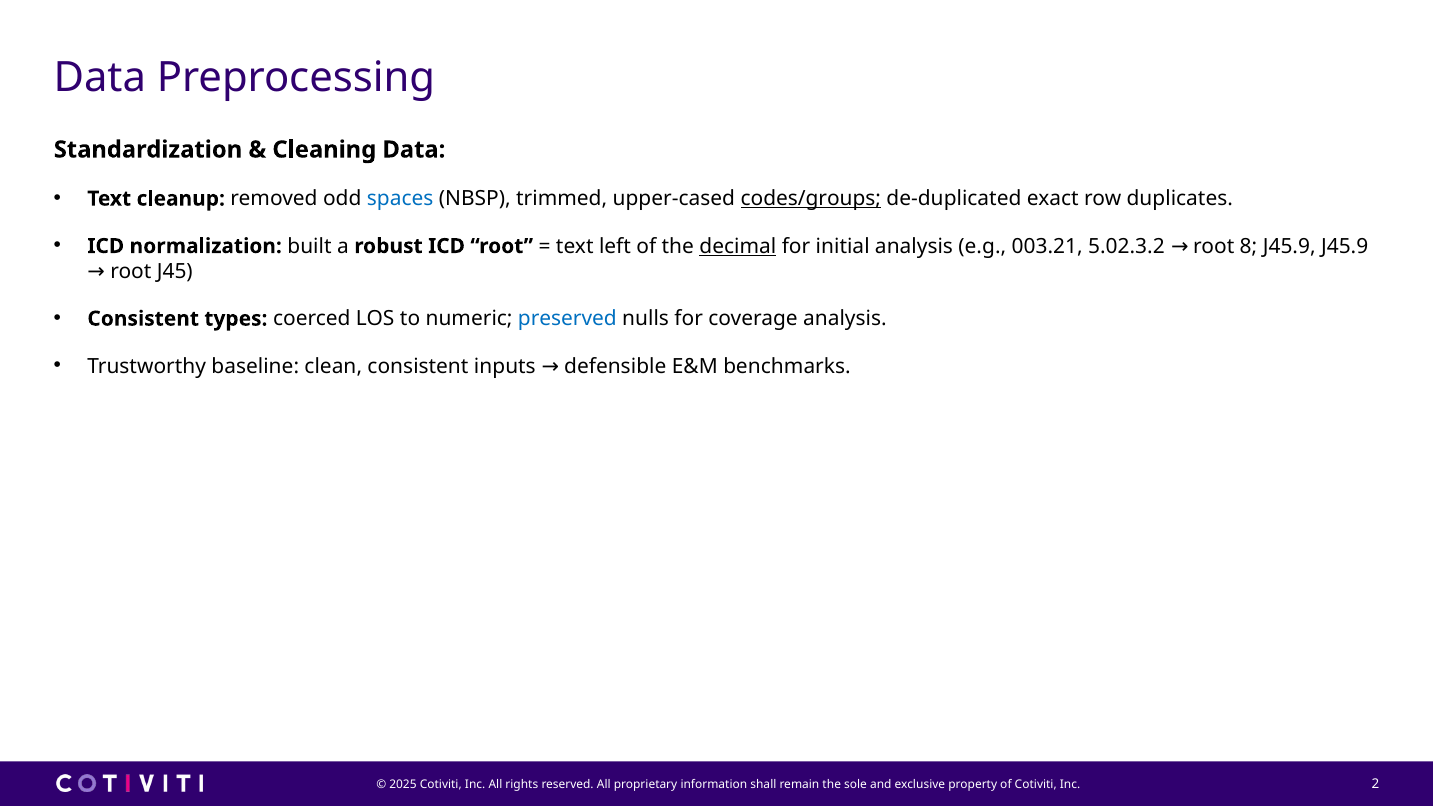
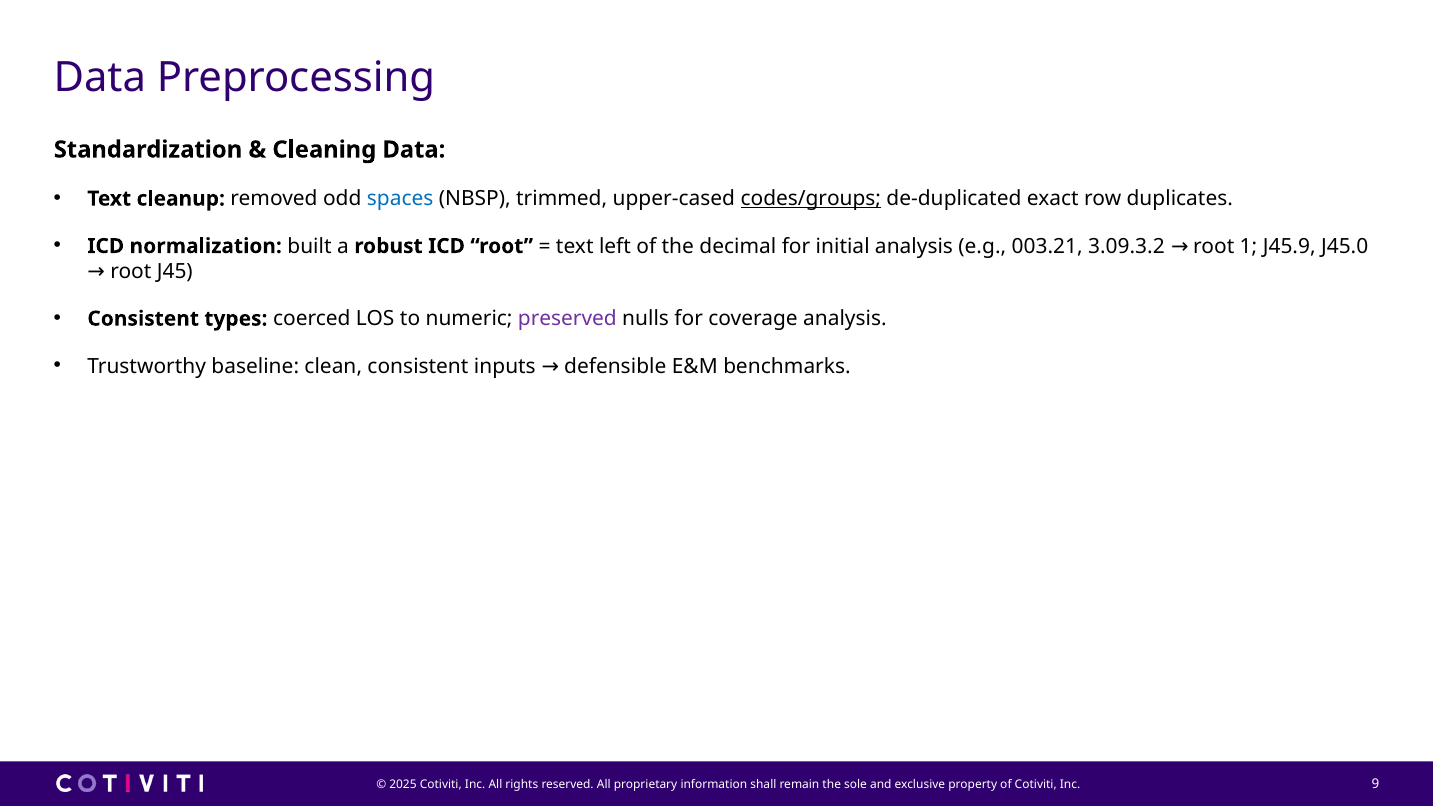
decimal underline: present -> none
5.02.3.2: 5.02.3.2 -> 3.09.3.2
8: 8 -> 1
J45.9 J45.9: J45.9 -> J45.0
preserved colour: blue -> purple
2: 2 -> 9
